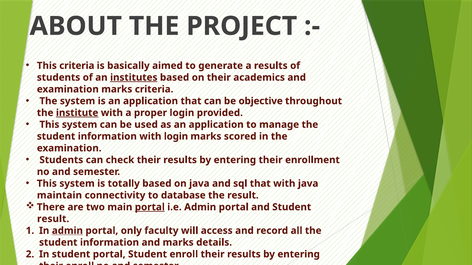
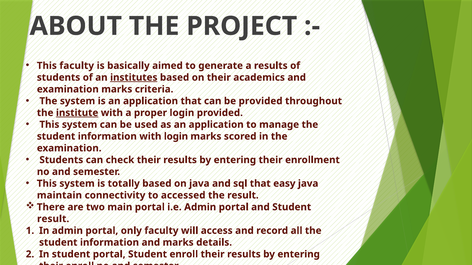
This criteria: criteria -> faculty
be objective: objective -> provided
that with: with -> easy
database: database -> accessed
portal at (150, 207) underline: present -> none
admin at (67, 231) underline: present -> none
